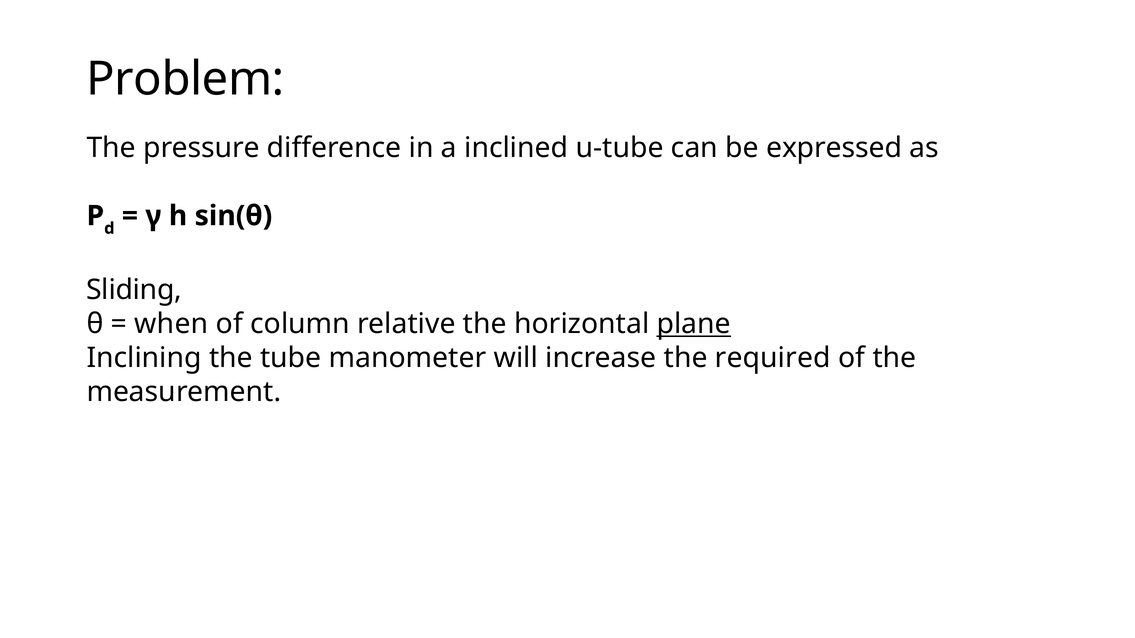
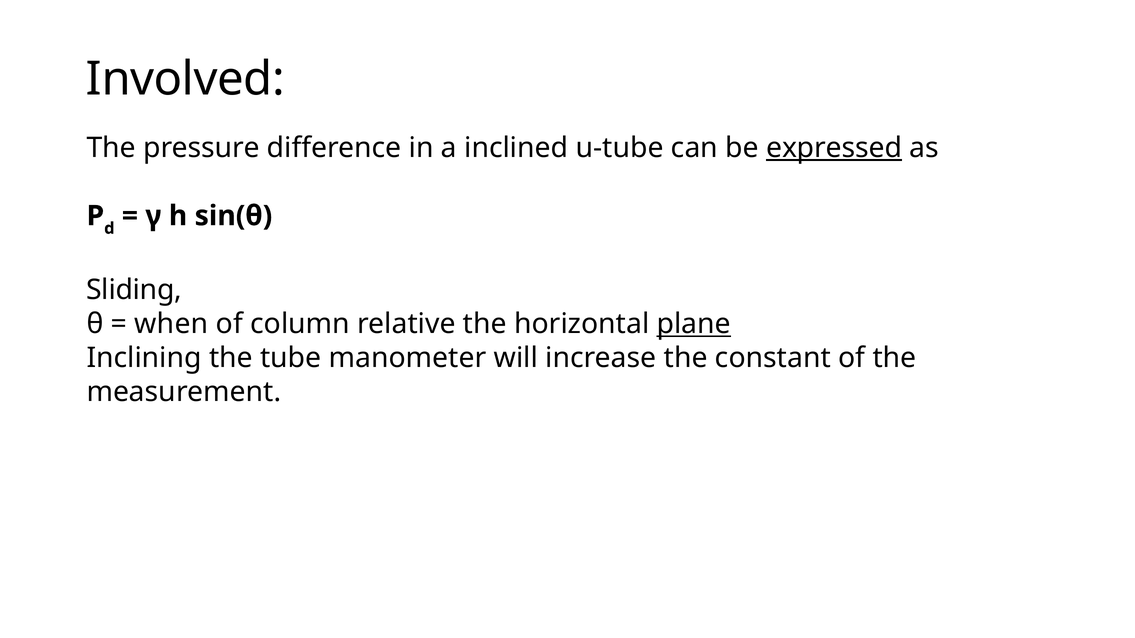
Problem: Problem -> Involved
expressed underline: none -> present
required: required -> constant
